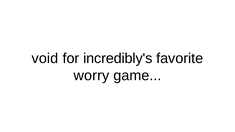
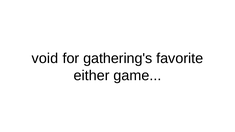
incredibly's: incredibly's -> gathering's
worry: worry -> either
